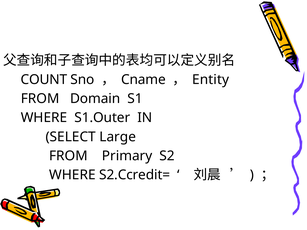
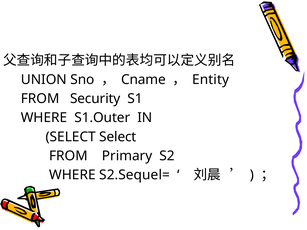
COUNT: COUNT -> UNION
Domain: Domain -> Security
SELECT Large: Large -> Select
S2.Ccredit=: S2.Ccredit= -> S2.Sequel=
